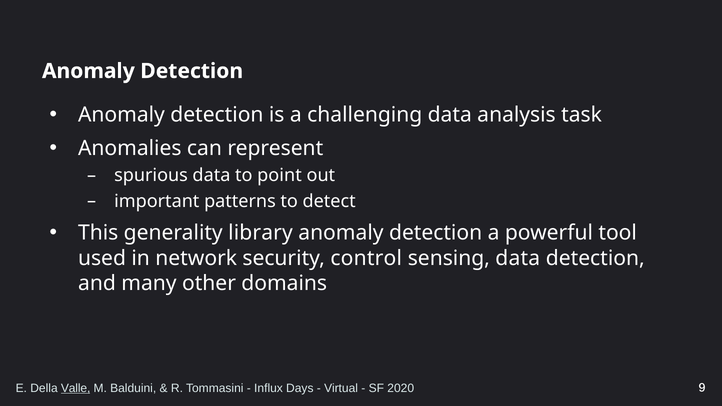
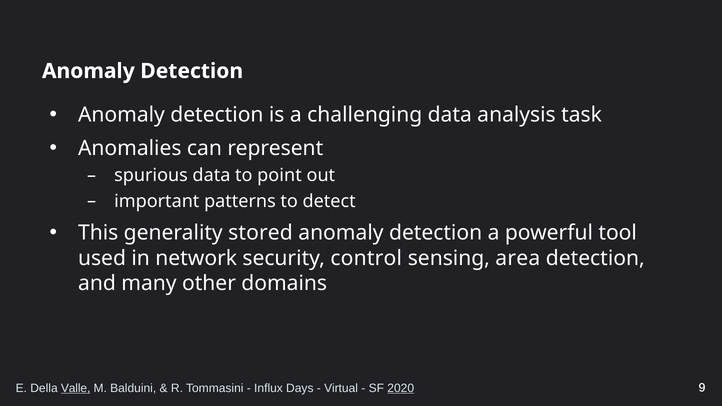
library: library -> stored
sensing data: data -> area
2020 underline: none -> present
